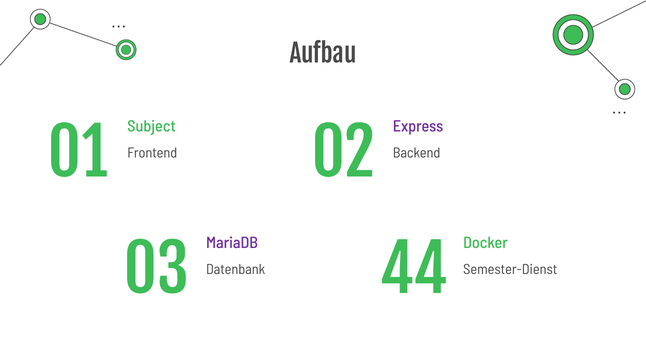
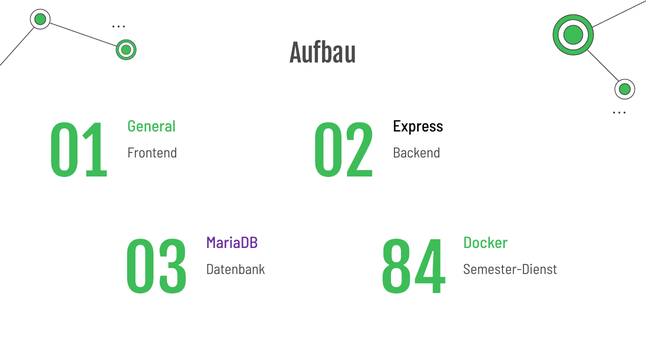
Subject: Subject -> General
Express colour: purple -> black
44: 44 -> 84
